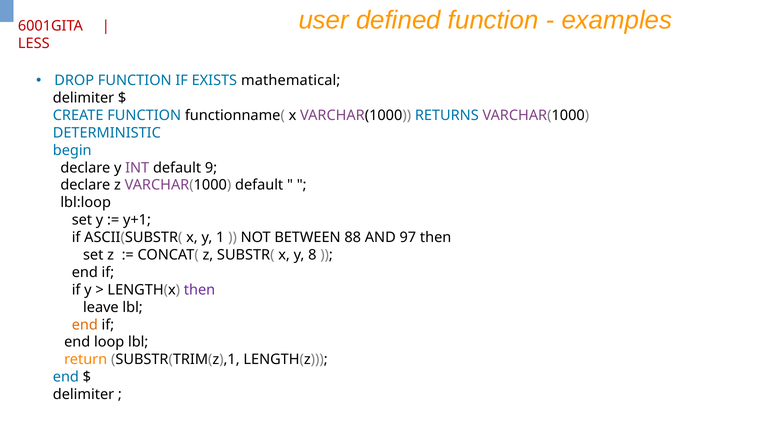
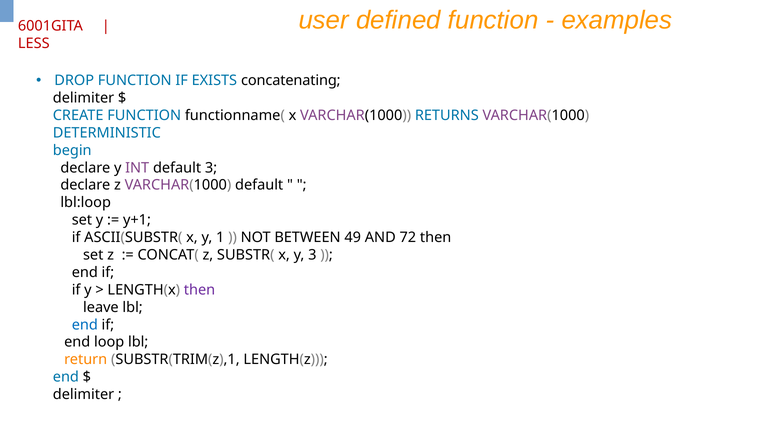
mathematical: mathematical -> concatenating
default 9: 9 -> 3
88: 88 -> 49
97: 97 -> 72
y 8: 8 -> 3
end at (85, 325) colour: orange -> blue
